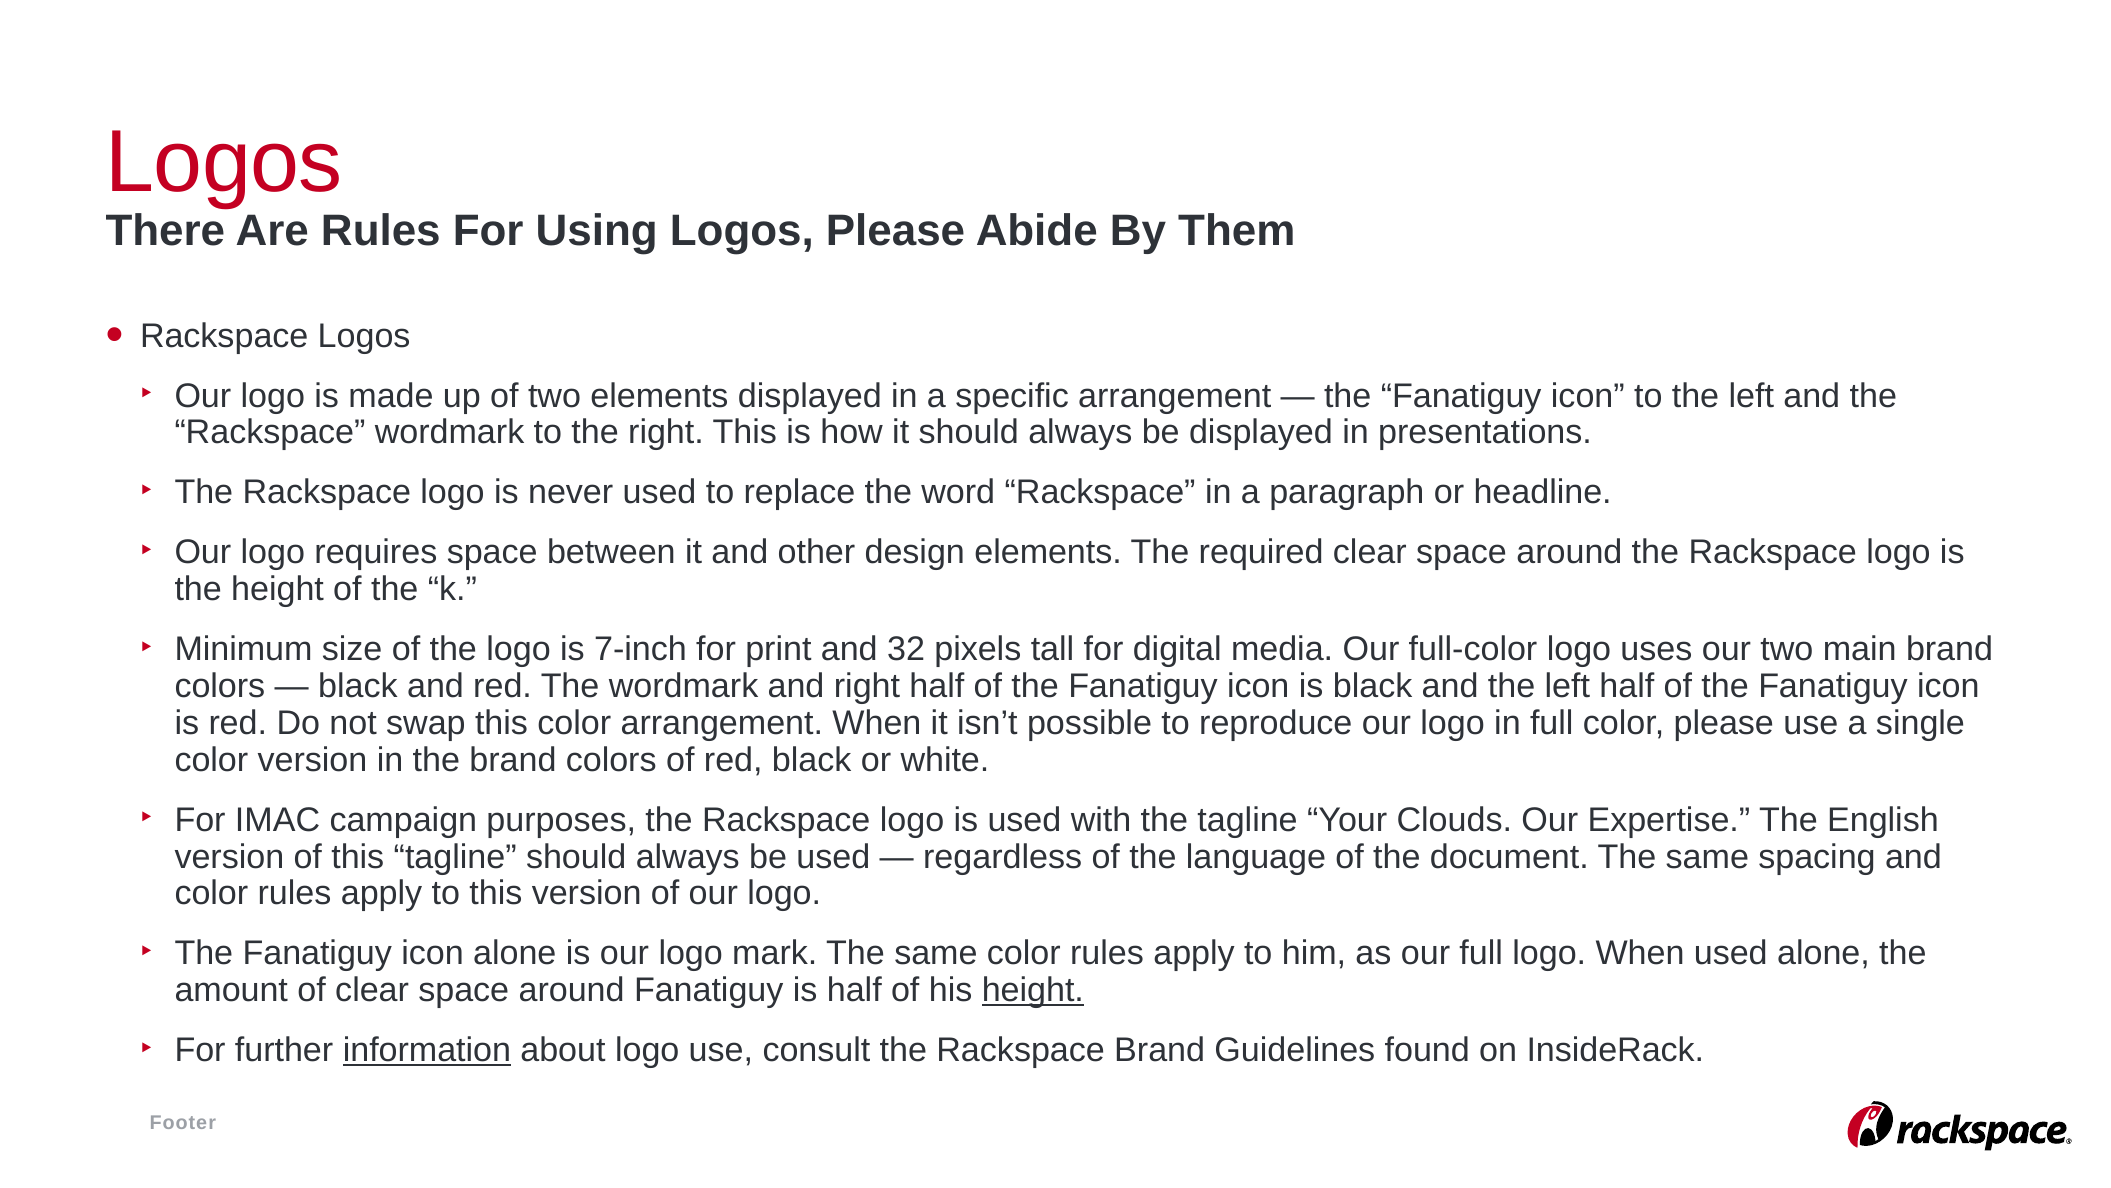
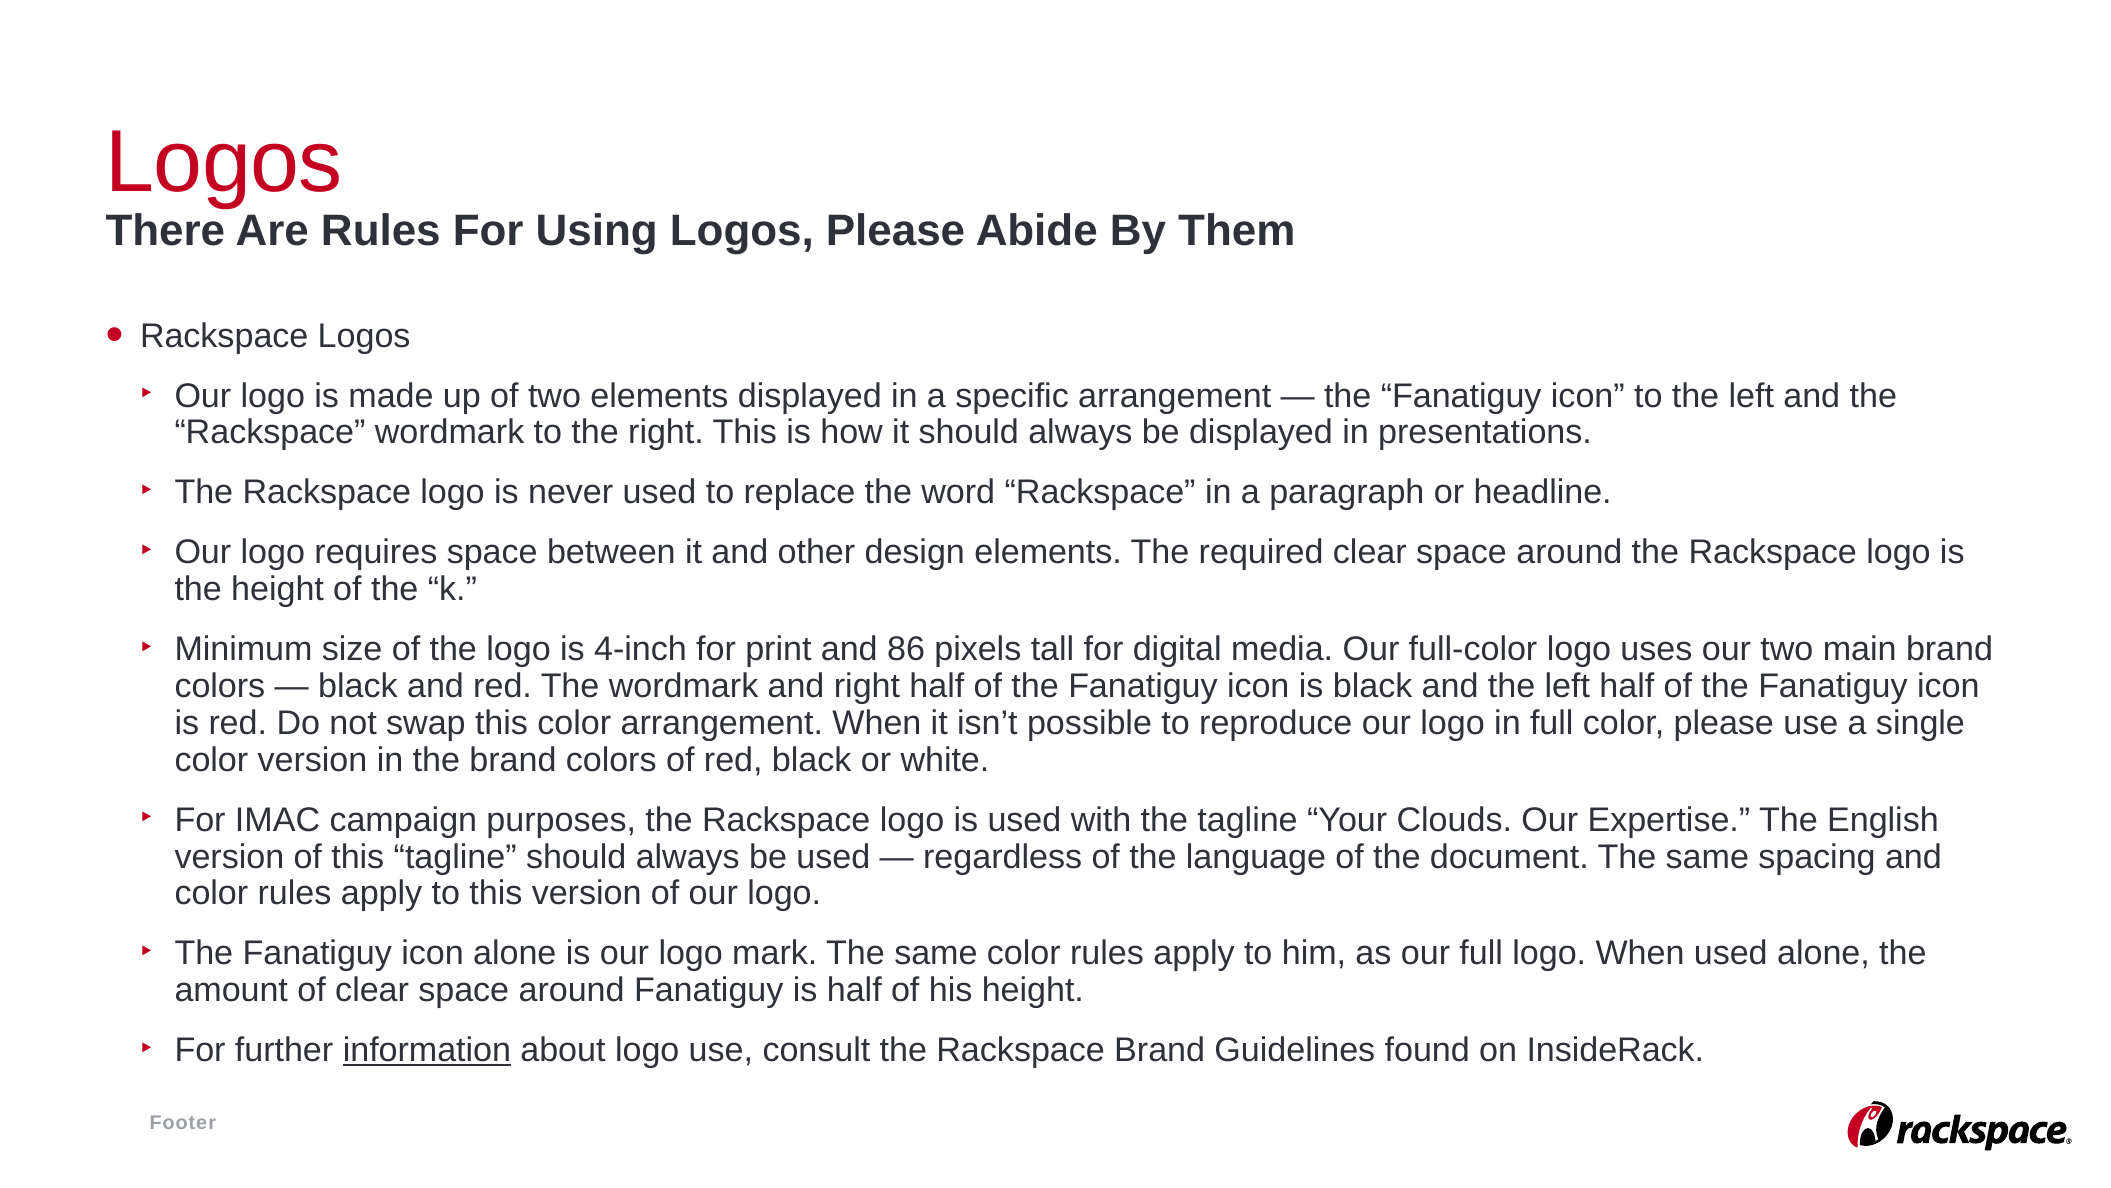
7-inch: 7-inch -> 4-inch
32: 32 -> 86
height at (1033, 990) underline: present -> none
